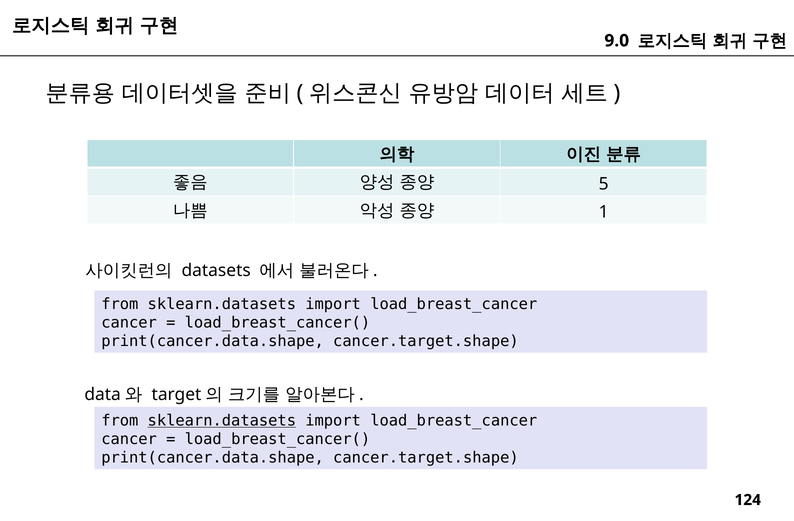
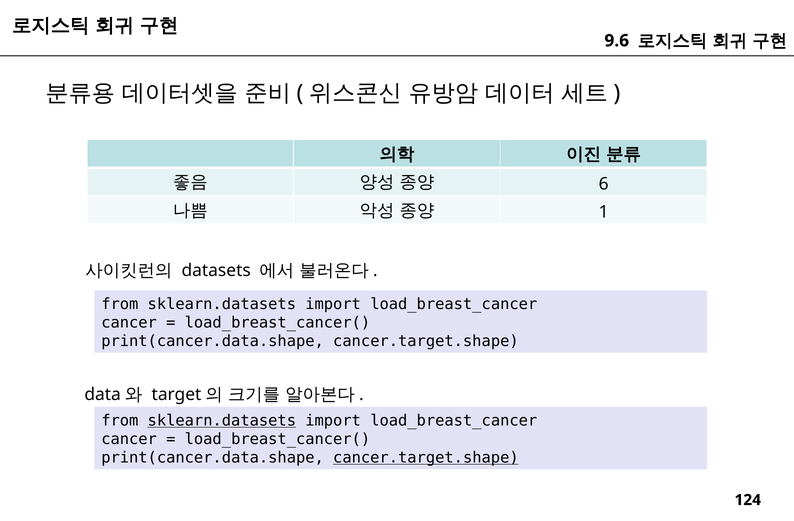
9.0: 9.0 -> 9.6
5: 5 -> 6
cancer.target.shape at (426, 458) underline: none -> present
